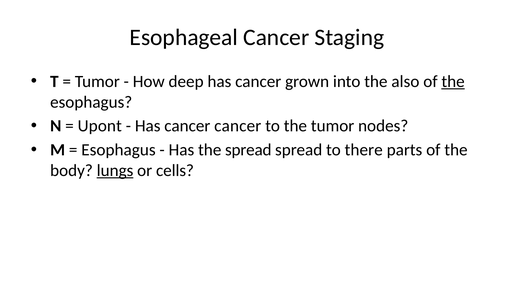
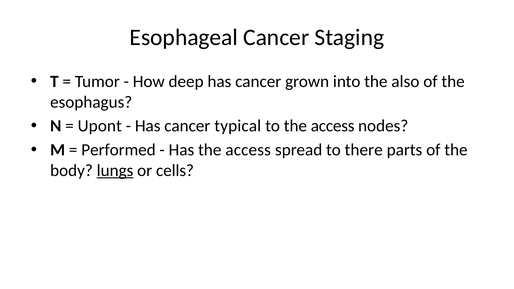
the at (453, 82) underline: present -> none
cancer cancer: cancer -> typical
to the tumor: tumor -> access
Esophagus at (118, 150): Esophagus -> Performed
Has the spread: spread -> access
